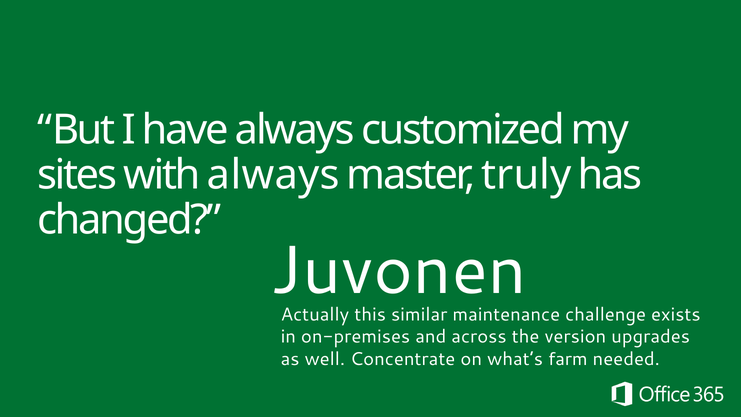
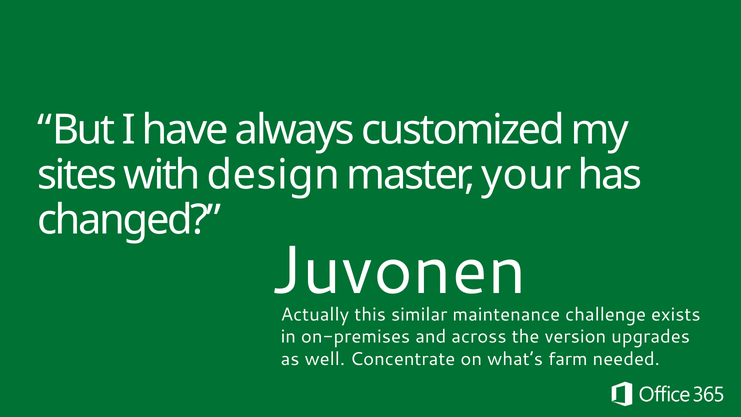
with always: always -> design
truly: truly -> your
